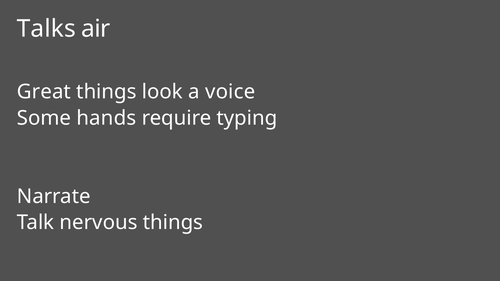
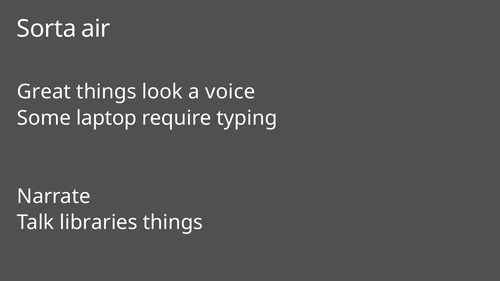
Talks: Talks -> Sorta
hands: hands -> laptop
nervous: nervous -> libraries
